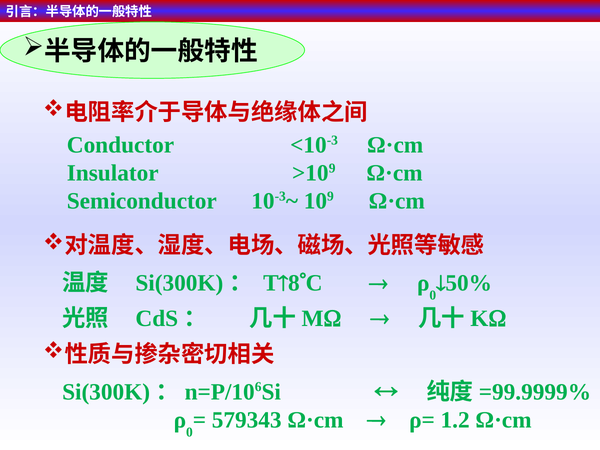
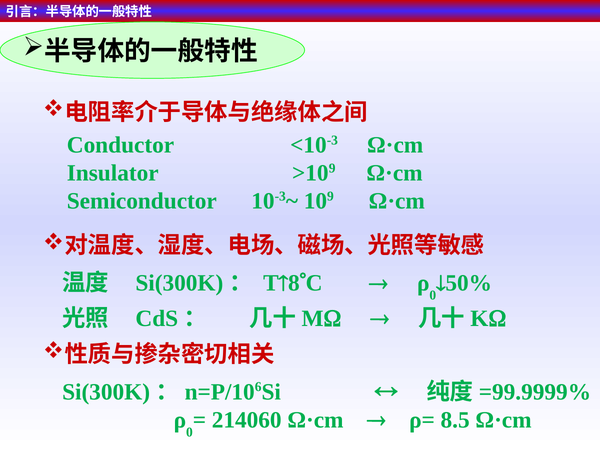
579343: 579343 -> 214060
1.2: 1.2 -> 8.5
